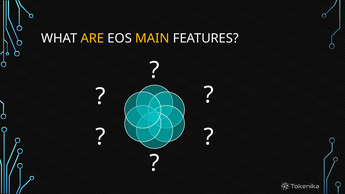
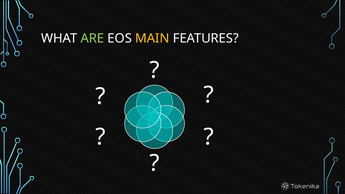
ARE colour: yellow -> light green
